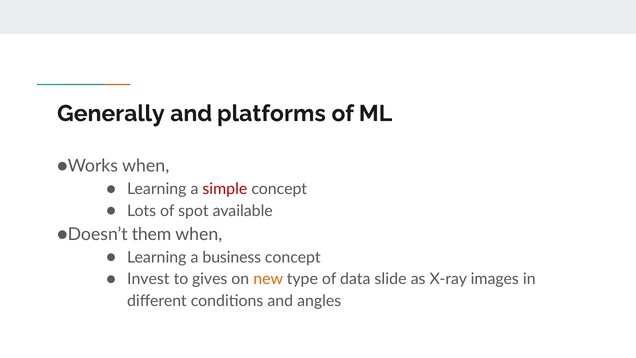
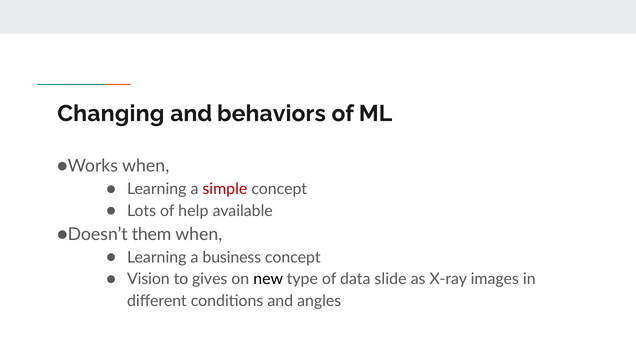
Generally: Generally -> Changing
platforms: platforms -> behaviors
spot: spot -> help
Invest: Invest -> Vision
new colour: orange -> black
